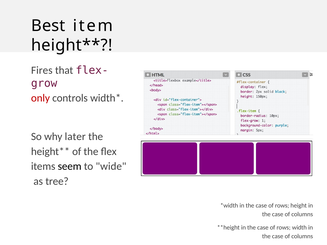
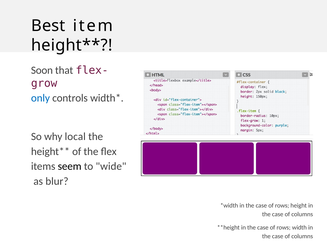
Fires: Fires -> Soon
only colour: red -> blue
later: later -> local
tree: tree -> blur
